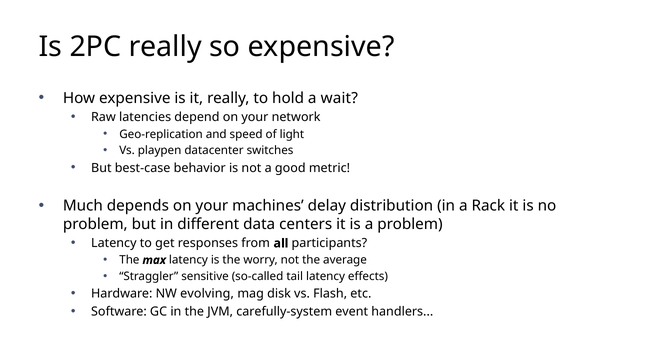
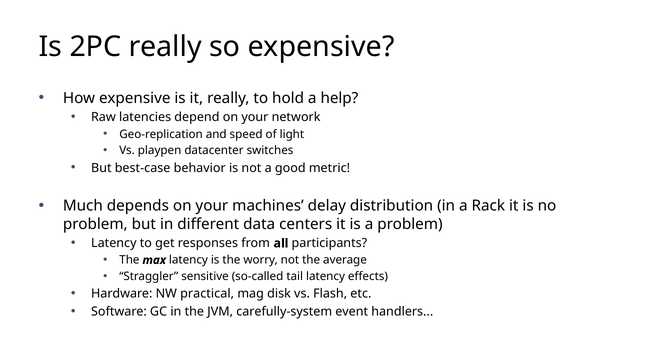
wait: wait -> help
evolving: evolving -> practical
